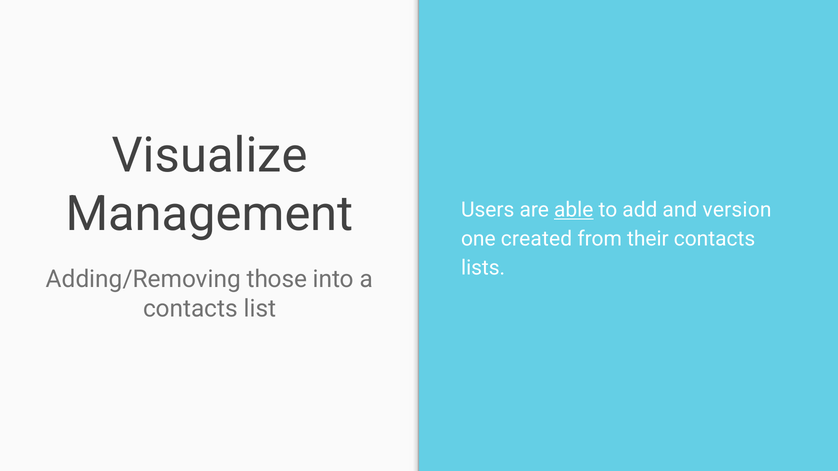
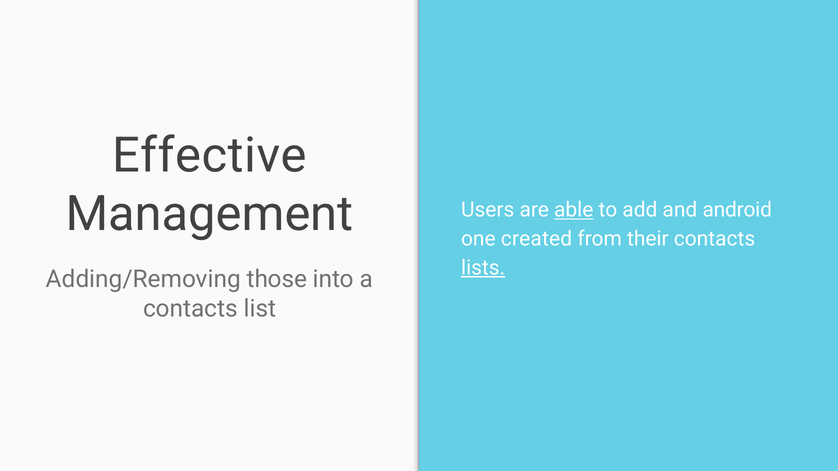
Visualize: Visualize -> Effective
version: version -> android
lists underline: none -> present
